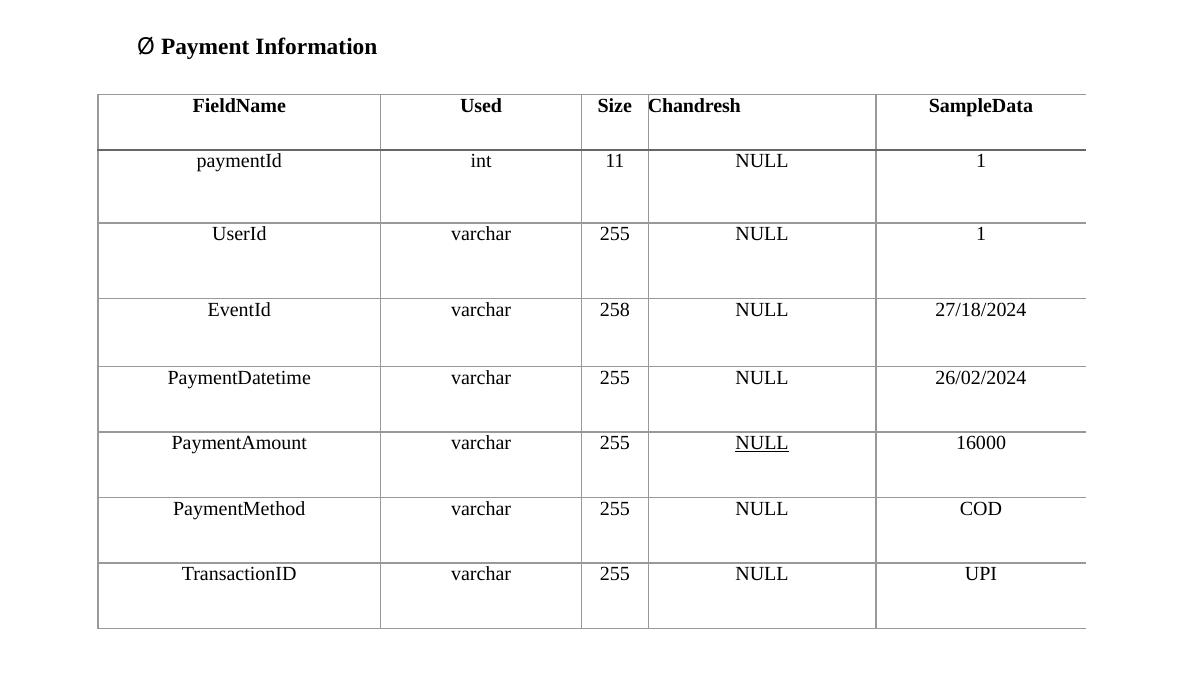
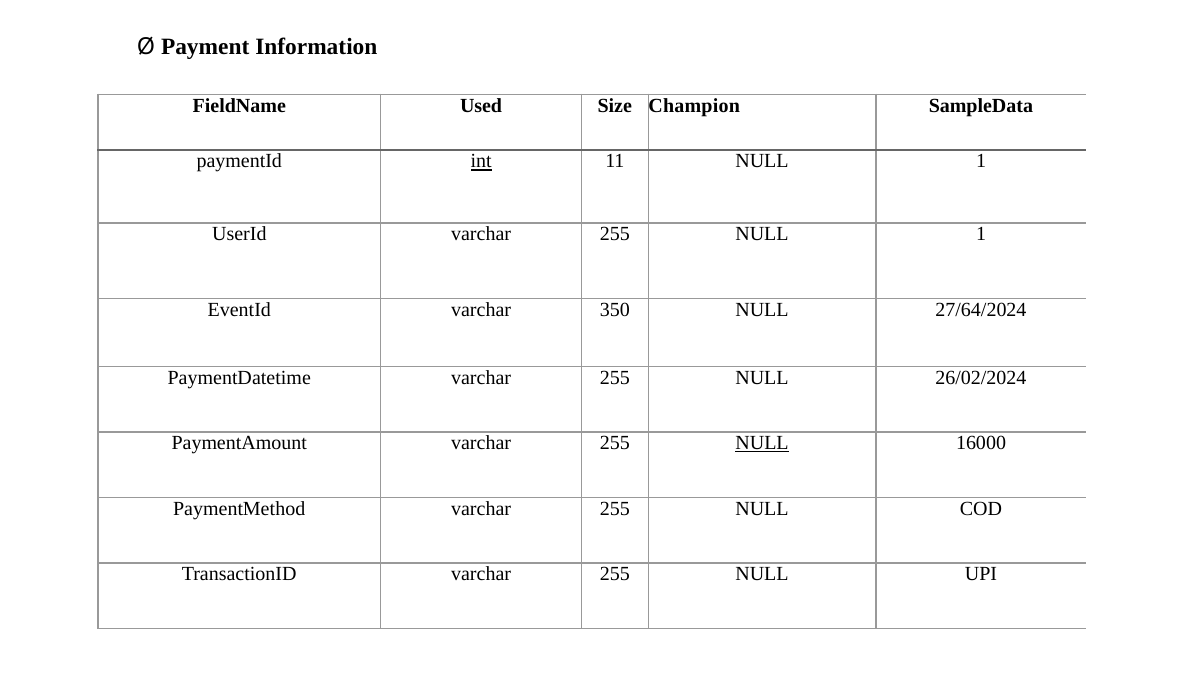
Chandresh: Chandresh -> Champion
int underline: none -> present
258: 258 -> 350
27/18/2024: 27/18/2024 -> 27/64/2024
